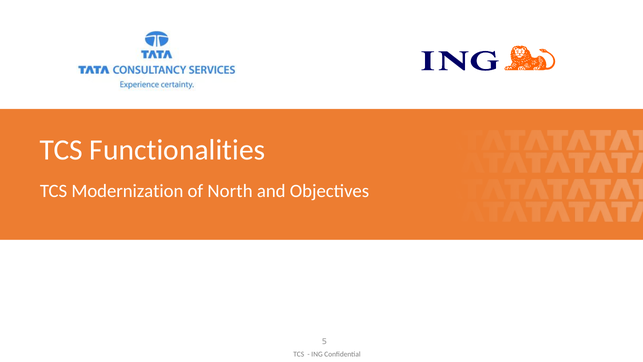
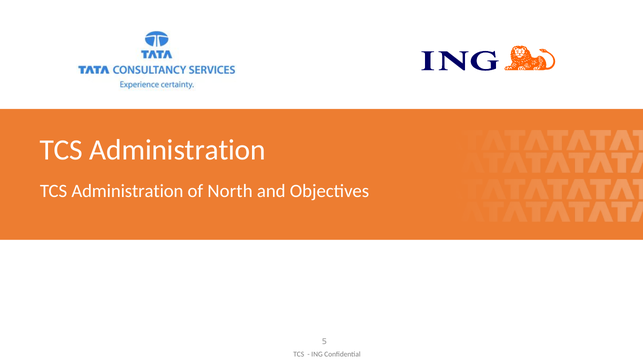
Functionalities at (177, 150): Functionalities -> Administration
Modernization at (127, 191): Modernization -> Administration
